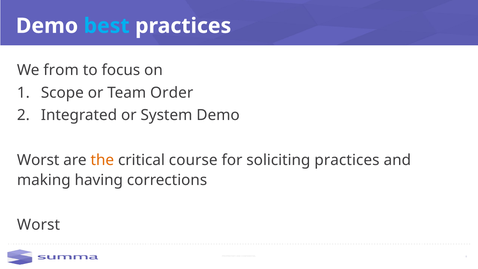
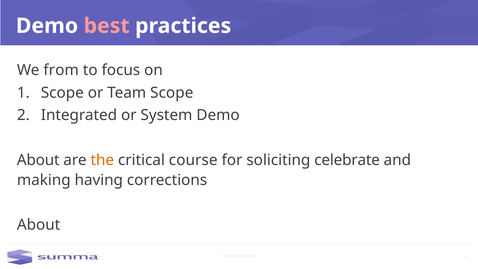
best colour: light blue -> pink
Team Order: Order -> Scope
Worst at (38, 160): Worst -> About
soliciting practices: practices -> celebrate
Worst at (38, 225): Worst -> About
